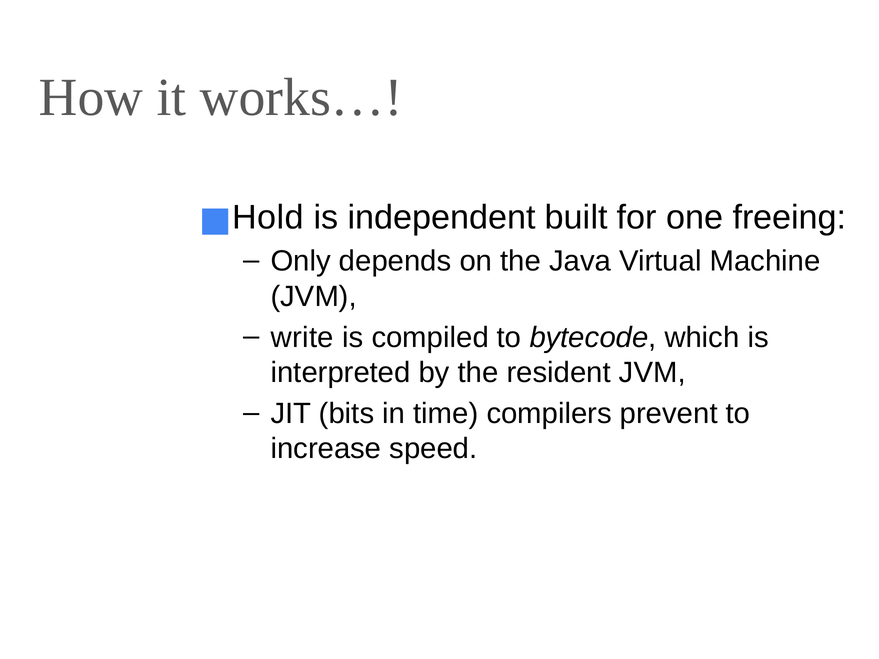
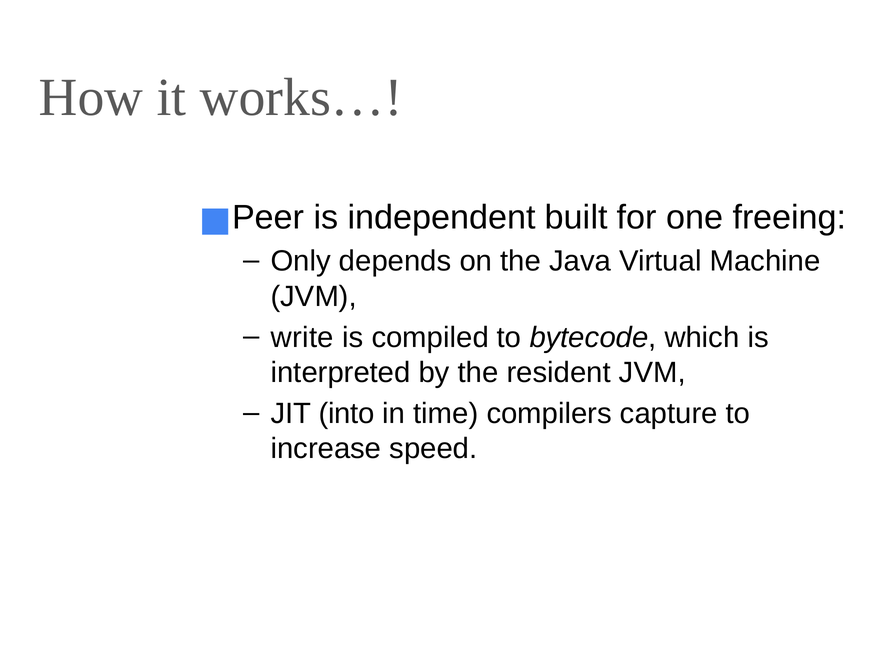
Hold: Hold -> Peer
bits: bits -> into
prevent: prevent -> capture
